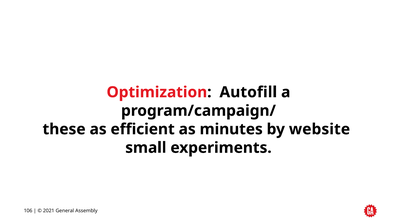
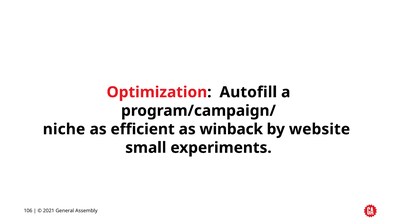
these: these -> niche
minutes: minutes -> winback
